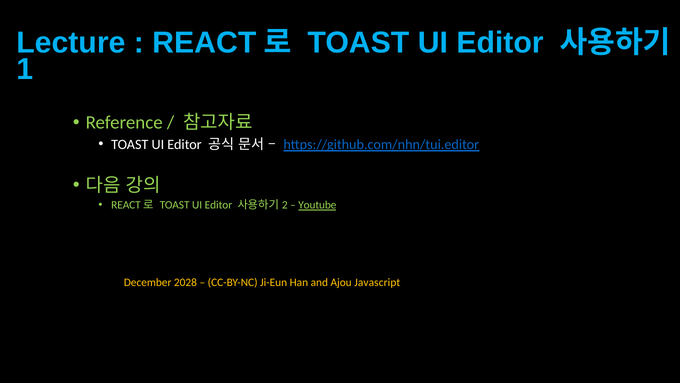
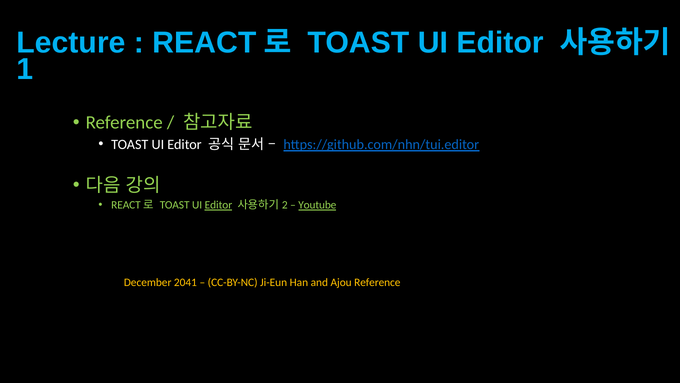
Editor at (218, 205) underline: none -> present
2028: 2028 -> 2041
Ajou Javascript: Javascript -> Reference
